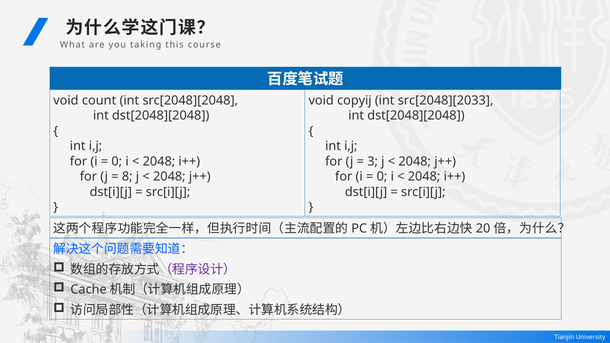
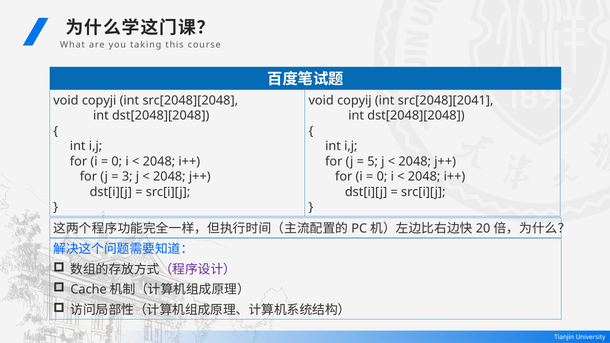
count: count -> copyji
src[2048][2033: src[2048][2033 -> src[2048][2041
3: 3 -> 5
8: 8 -> 3
